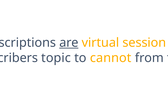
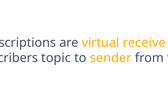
are underline: present -> none
session: session -> receive
cannot: cannot -> sender
